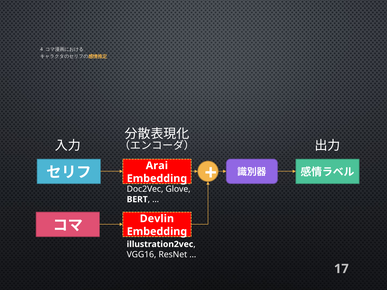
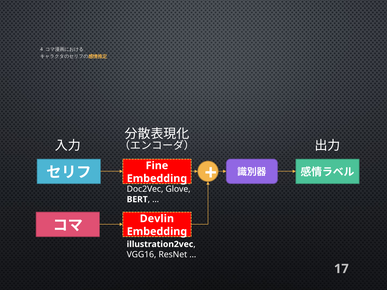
Arai: Arai -> Fine
